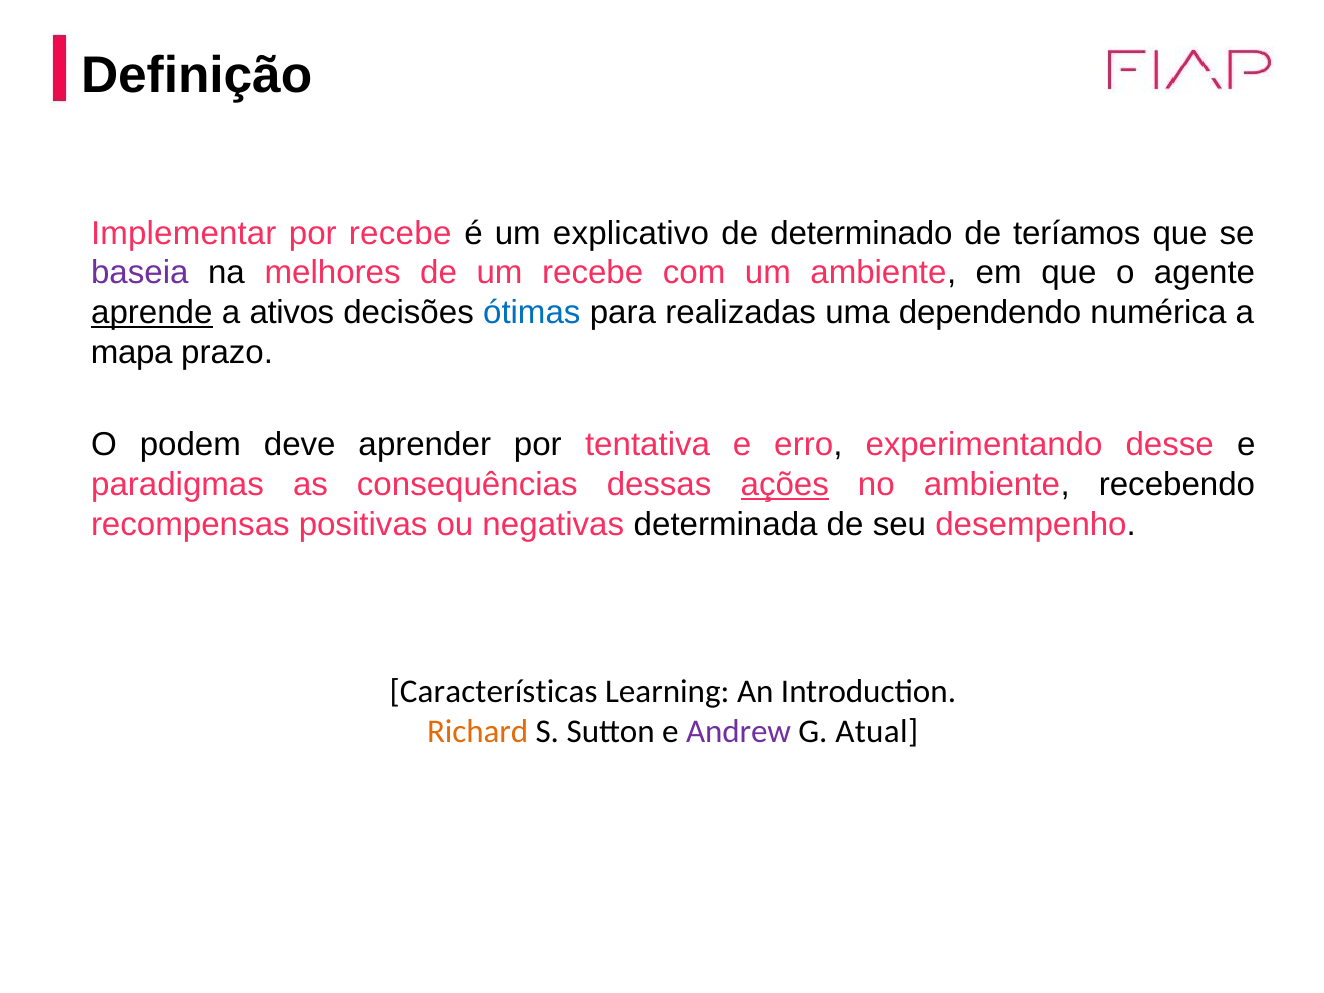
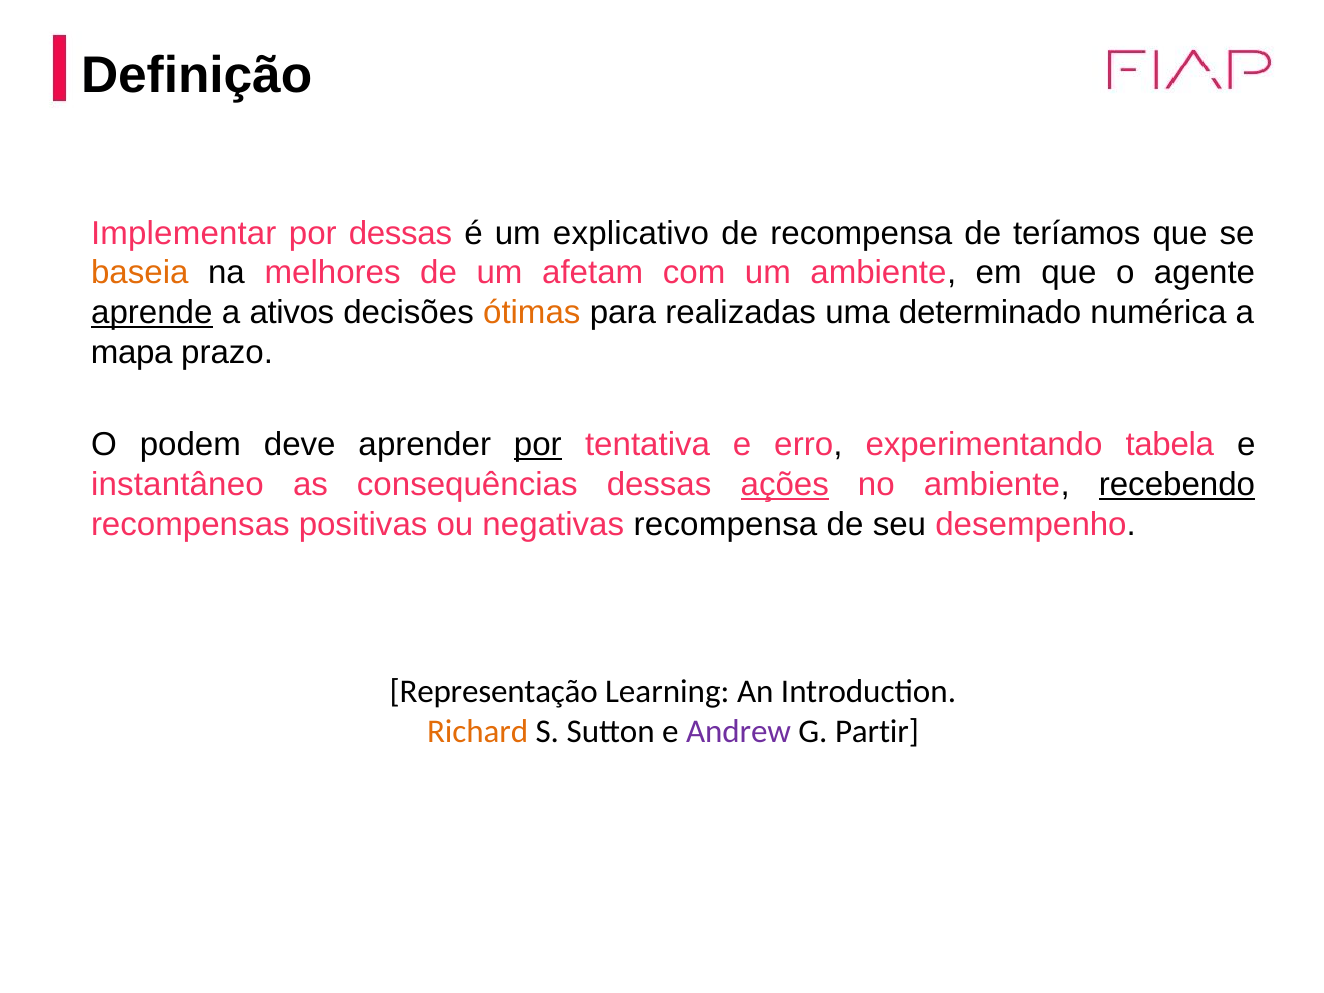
por recebe: recebe -> dessas
de determinado: determinado -> recompensa
baseia colour: purple -> orange
um recebe: recebe -> afetam
ótimas colour: blue -> orange
dependendo: dependendo -> determinado
por at (538, 445) underline: none -> present
desse: desse -> tabela
paradigmas: paradigmas -> instantâneo
recebendo underline: none -> present
negativas determinada: determinada -> recompensa
Características: Características -> Representação
Atual: Atual -> Partir
